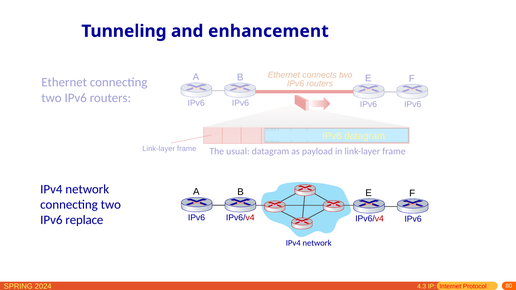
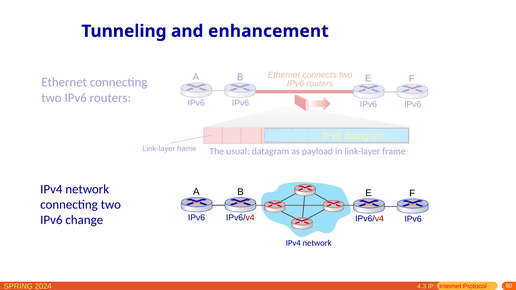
replace: replace -> change
